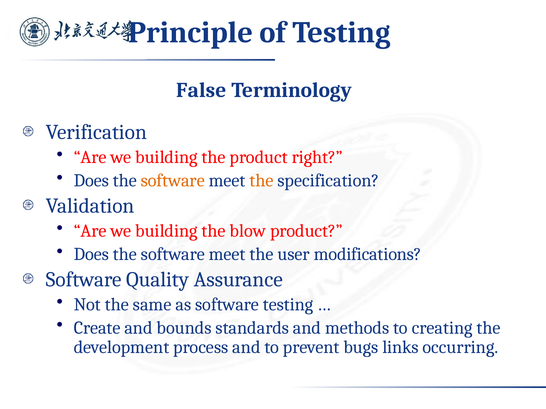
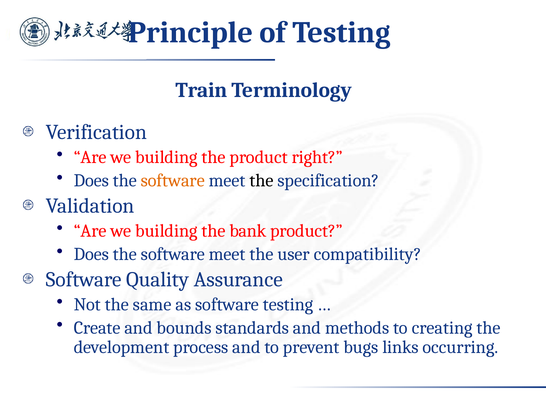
False: False -> Train
the at (262, 181) colour: orange -> black
blow: blow -> bank
modifications: modifications -> compatibility
